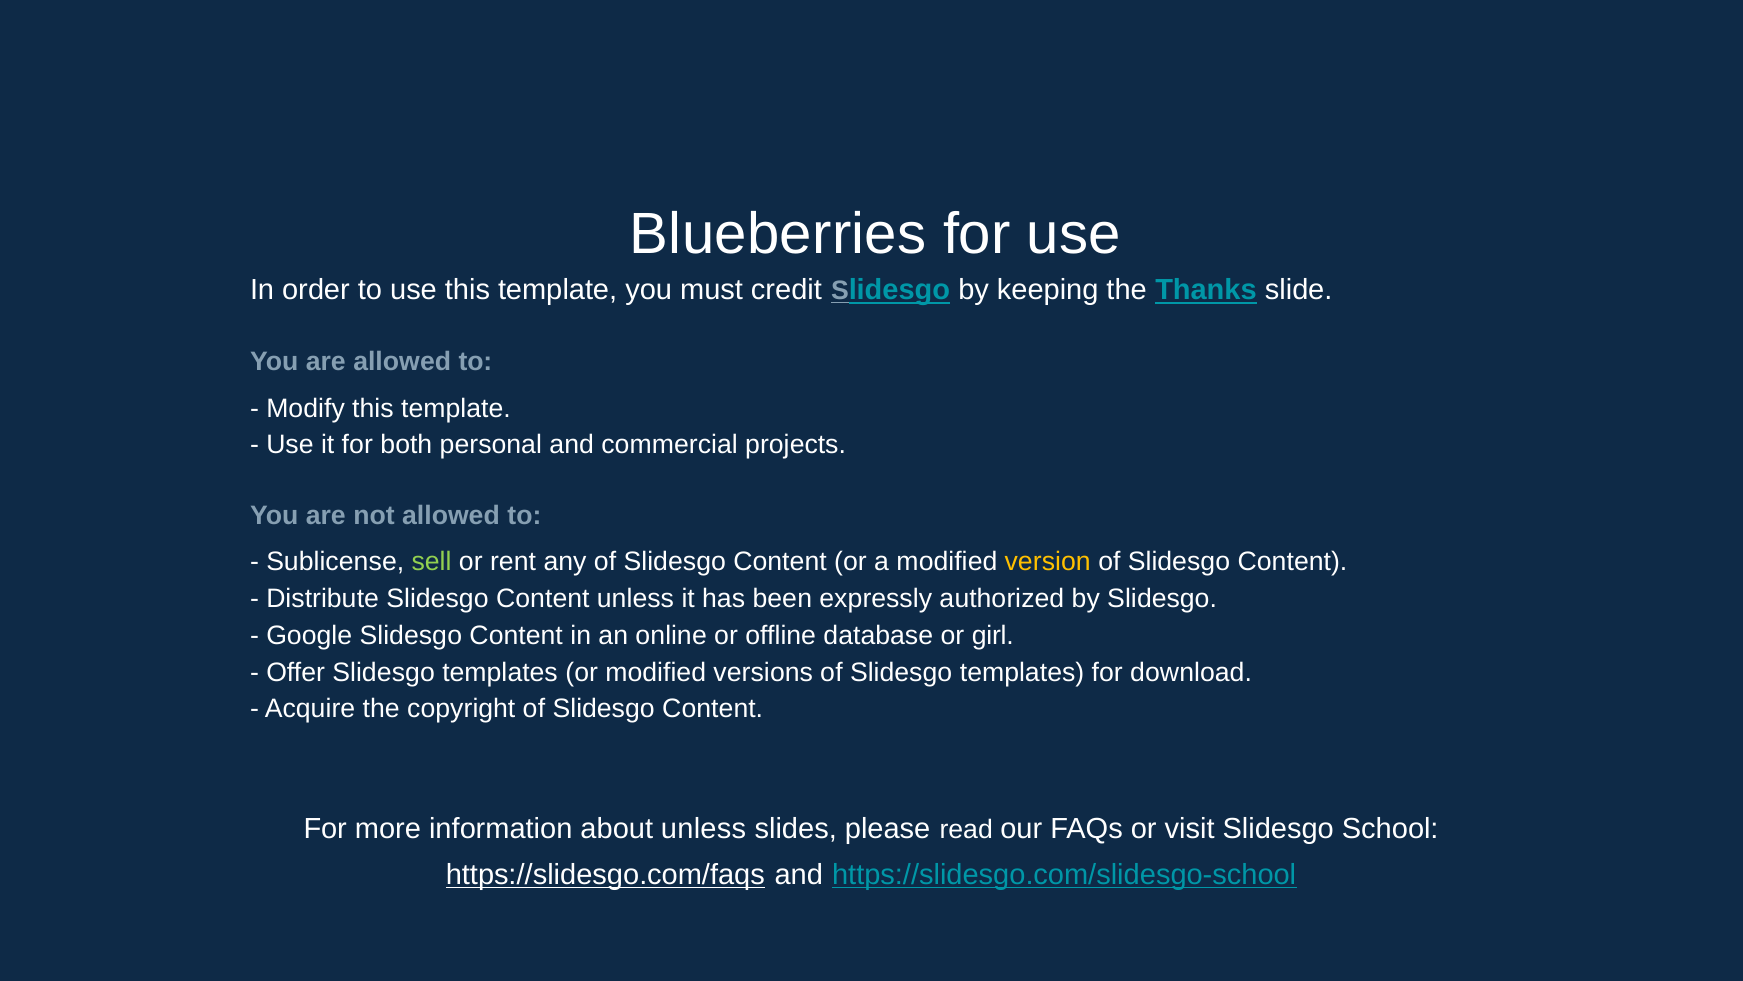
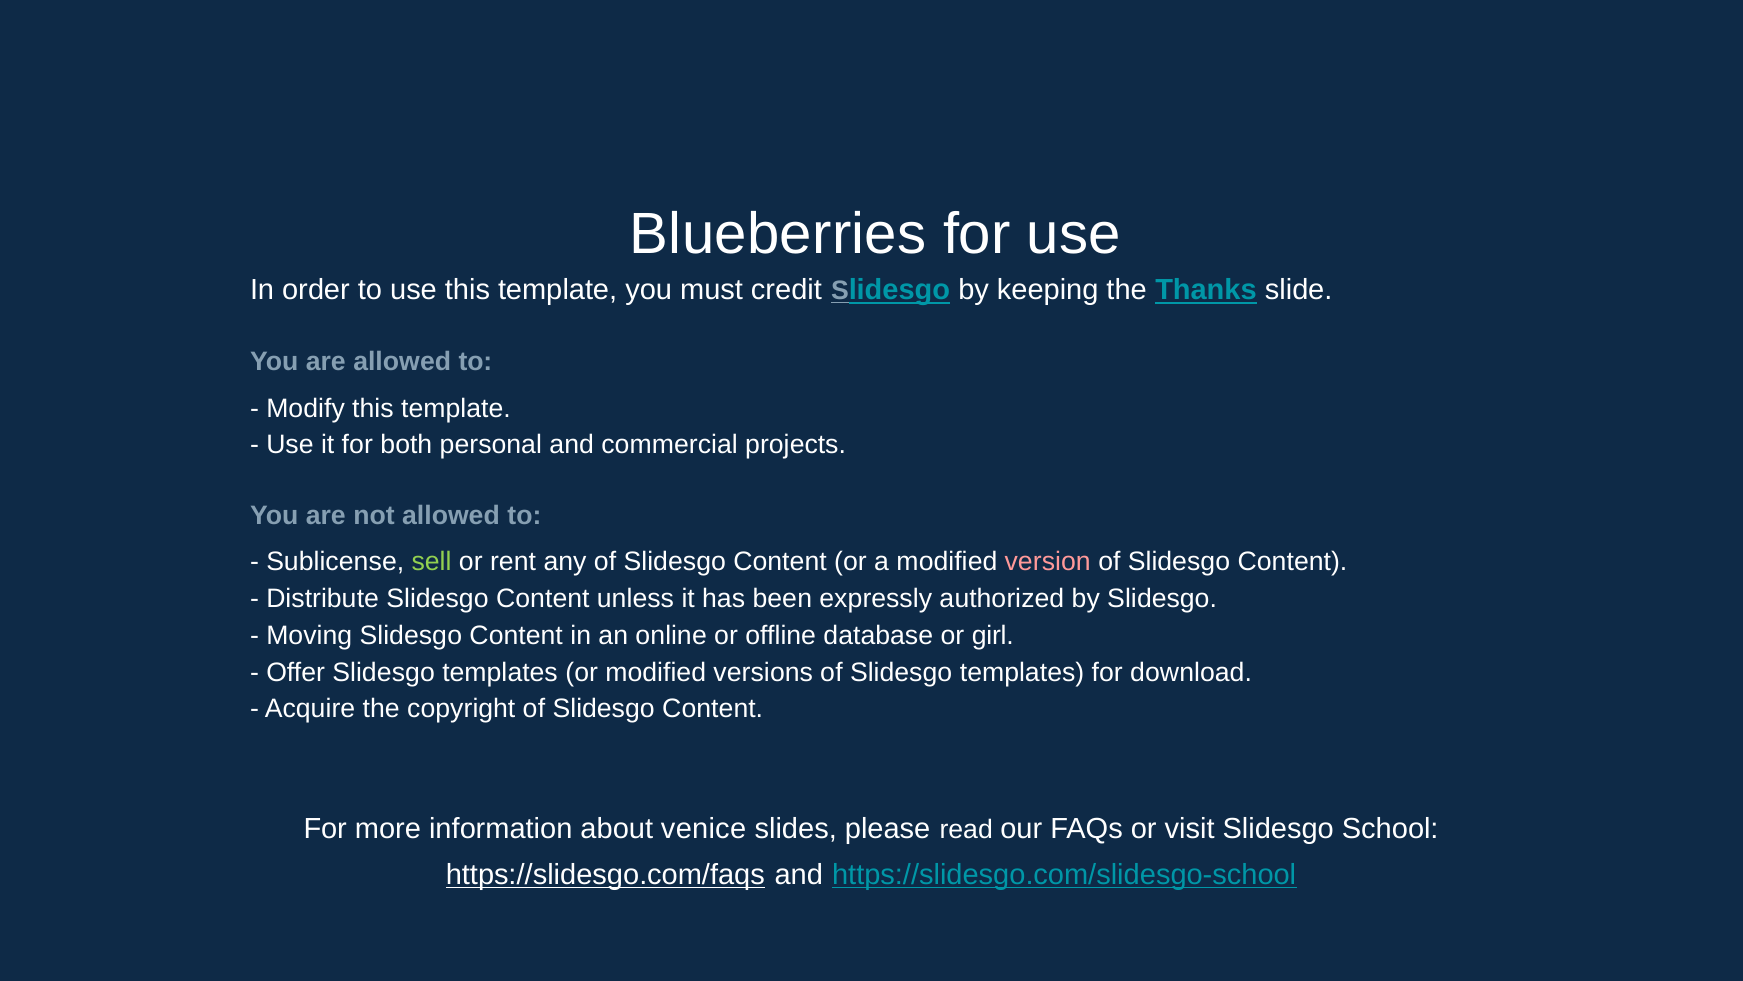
version colour: yellow -> pink
Google: Google -> Moving
about unless: unless -> venice
